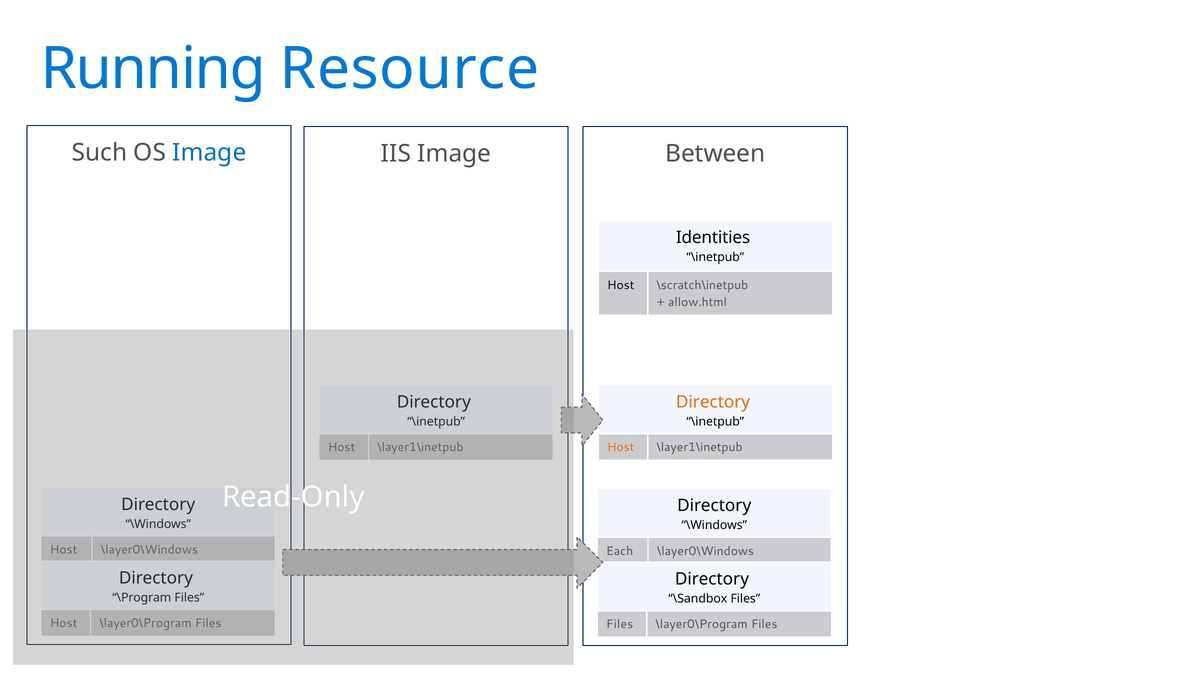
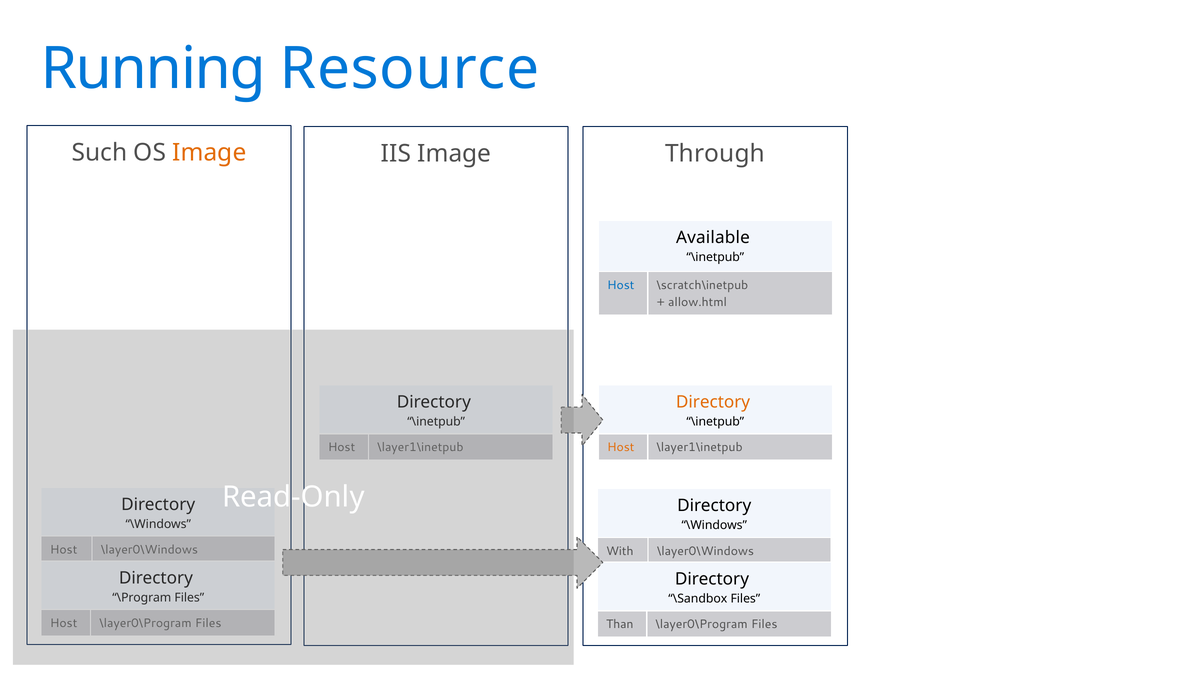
Image at (209, 153) colour: blue -> orange
Between: Between -> Through
Identities: Identities -> Available
Host at (621, 285) colour: black -> blue
Each: Each -> With
Files at (620, 625): Files -> Than
